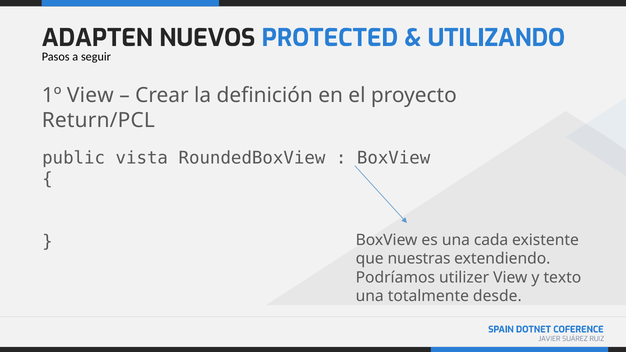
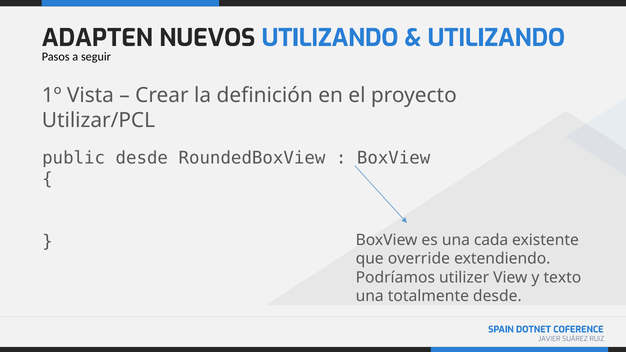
NUEVOS PROTECTED: PROTECTED -> UTILIZANDO
1º View: View -> Vista
Return/PCL: Return/PCL -> Utilizar/PCL
public vista: vista -> desde
nuestras: nuestras -> override
